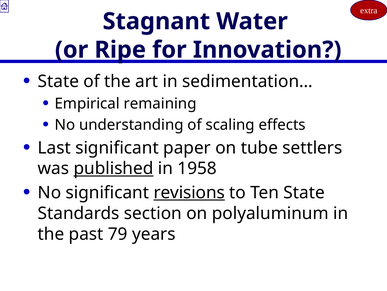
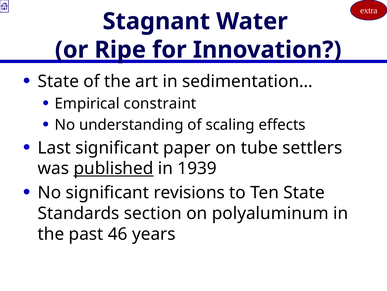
remaining: remaining -> constraint
1958: 1958 -> 1939
revisions underline: present -> none
79: 79 -> 46
